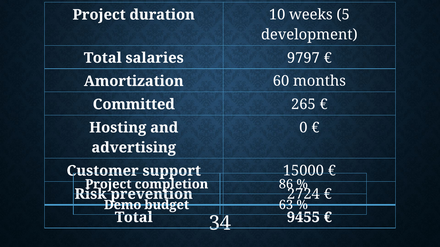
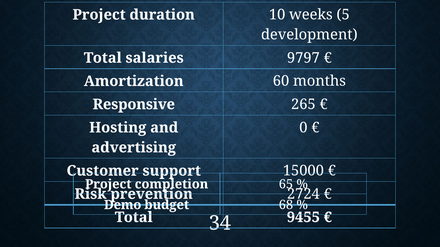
Committed: Committed -> Responsive
86: 86 -> 65
63: 63 -> 68
